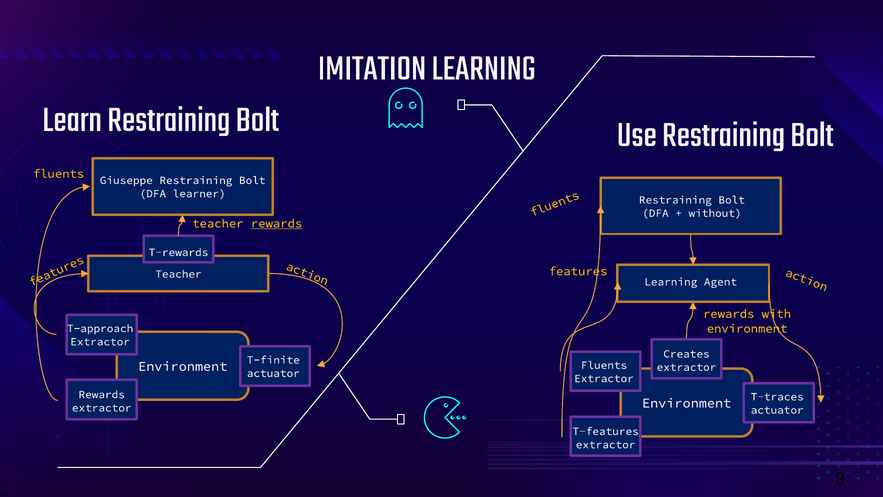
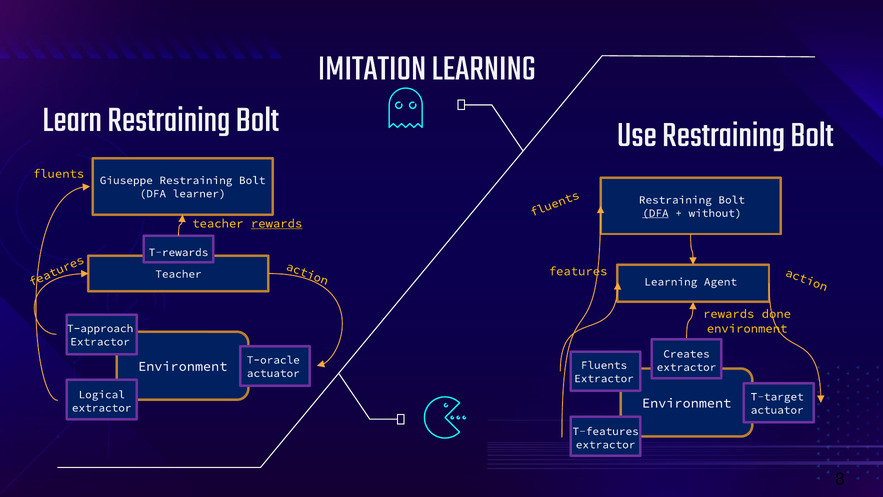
DFA at (655, 213) underline: none -> present
with: with -> done
T-finite: T-finite -> T-oracle
Rewards at (102, 394): Rewards -> Logical
T-traces: T-traces -> T-target
